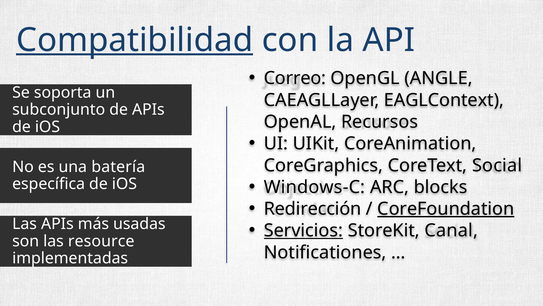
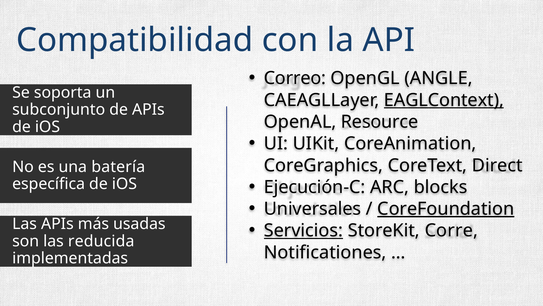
Compatibilidad underline: present -> none
EAGLContext underline: none -> present
Recursos: Recursos -> Resource
Social: Social -> Direct
Windows-C: Windows-C -> Ejecución-C
Redirección: Redirección -> Universales
Canal: Canal -> Corre
resource: resource -> reducida
